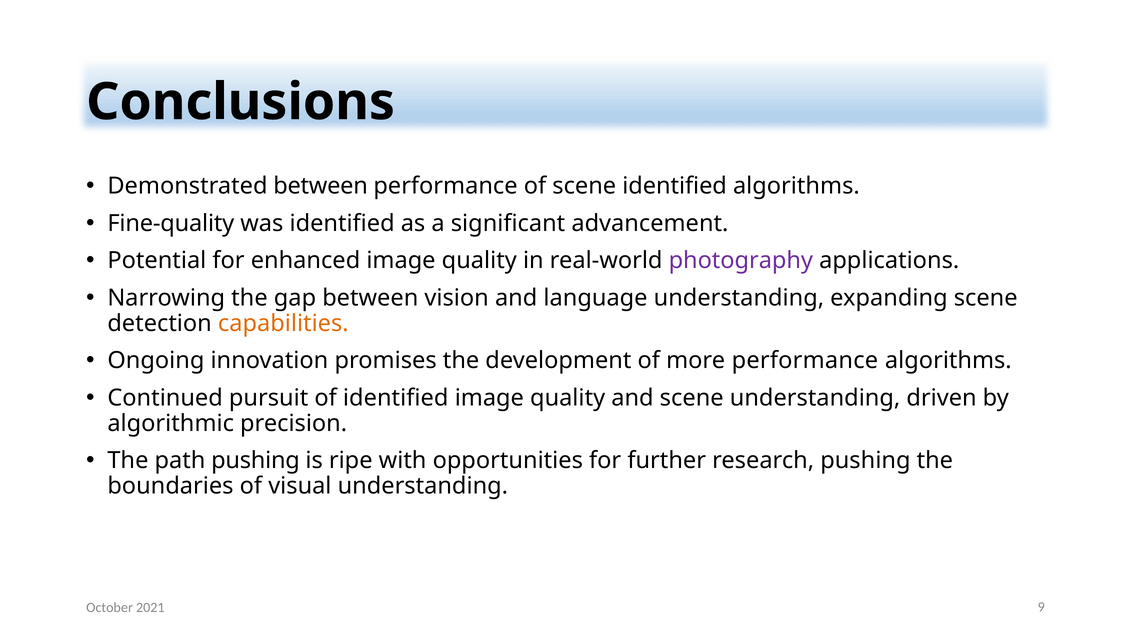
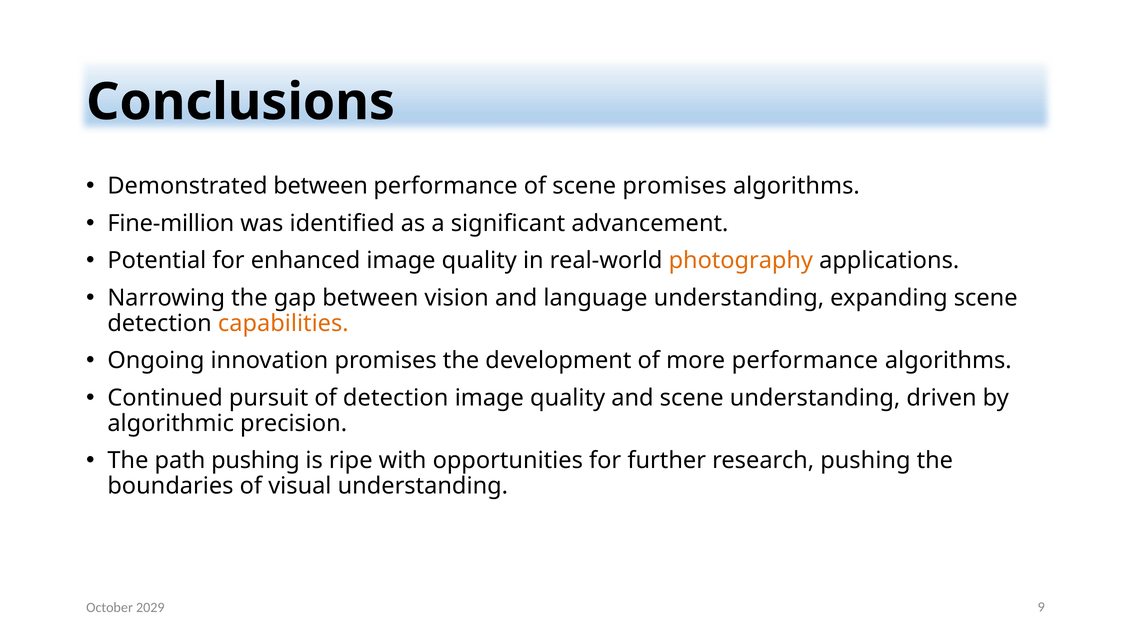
scene identified: identified -> promises
Fine-quality: Fine-quality -> Fine-million
photography colour: purple -> orange
of identified: identified -> detection
2021: 2021 -> 2029
